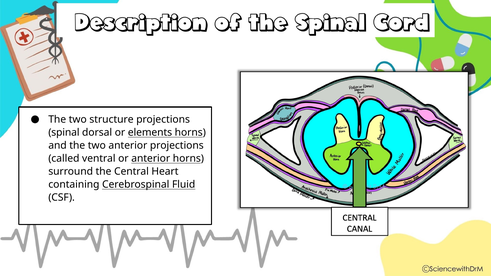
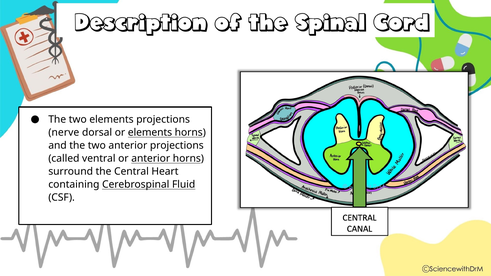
two structure: structure -> elements
spinal: spinal -> nerve
